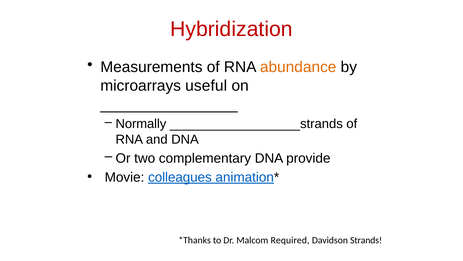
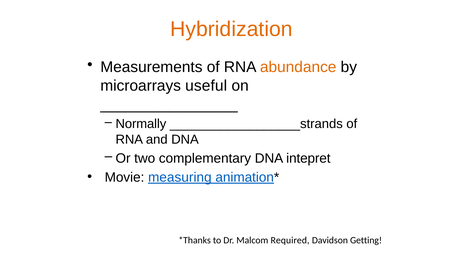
Hybridization colour: red -> orange
provide: provide -> intepret
colleagues: colleagues -> measuring
Strands: Strands -> Getting
